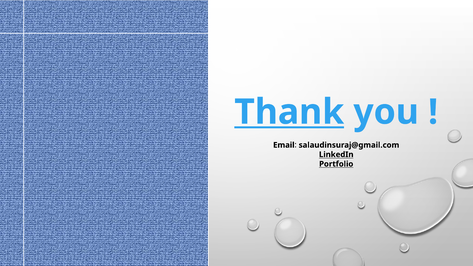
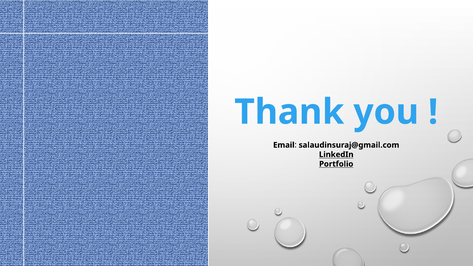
Thank underline: present -> none
